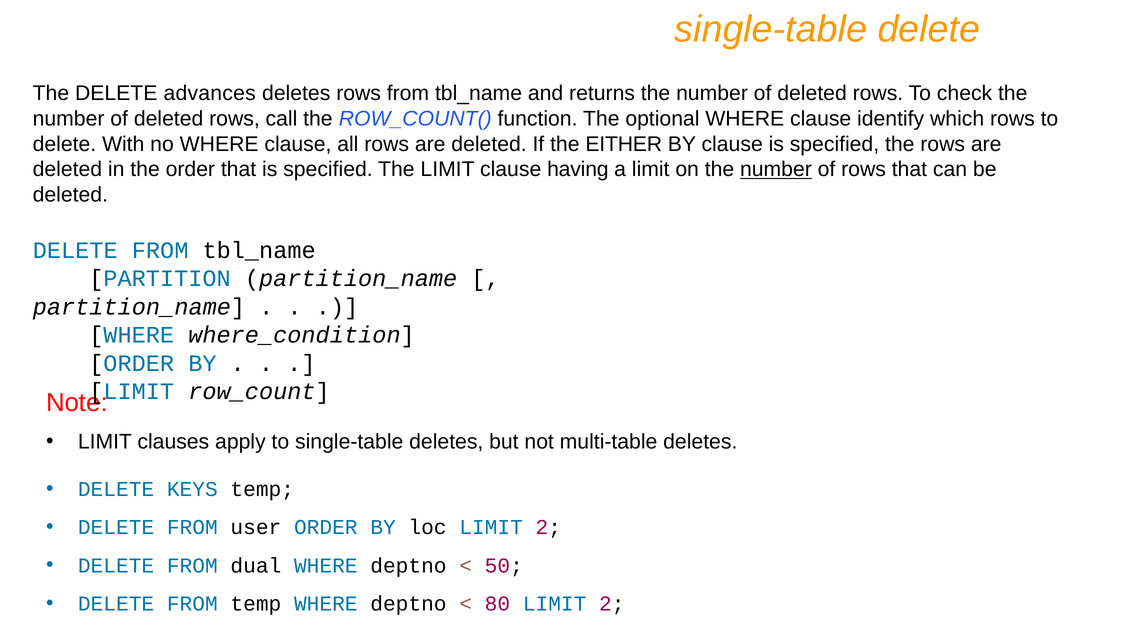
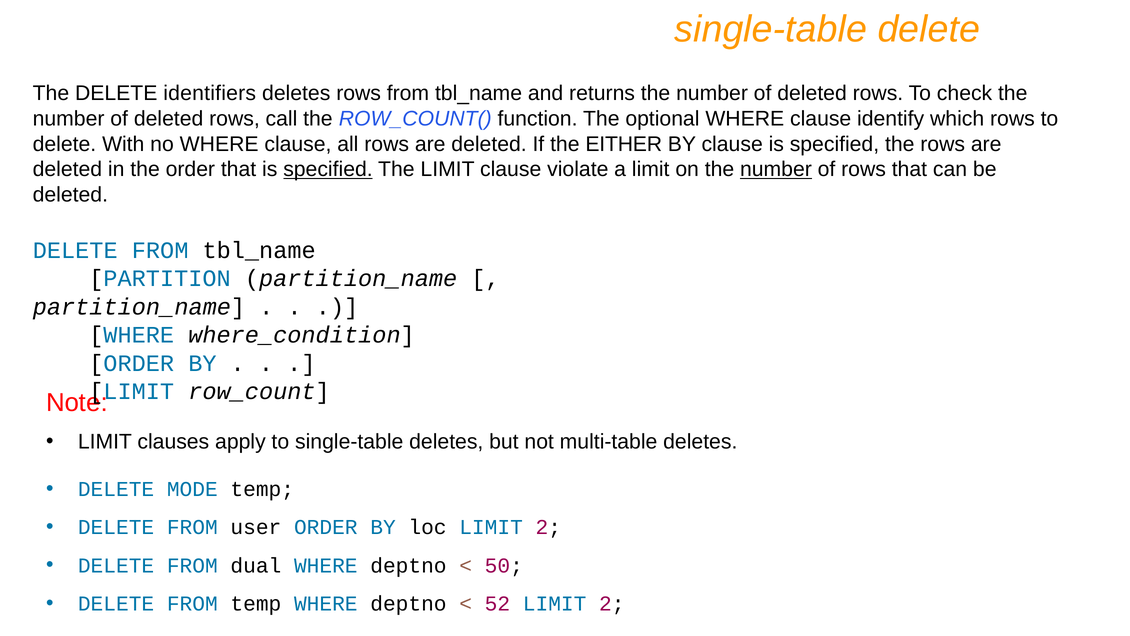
advances: advances -> identifiers
specified at (328, 169) underline: none -> present
having: having -> violate
KEYS: KEYS -> MODE
80: 80 -> 52
